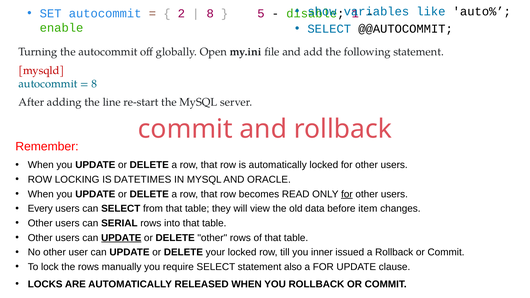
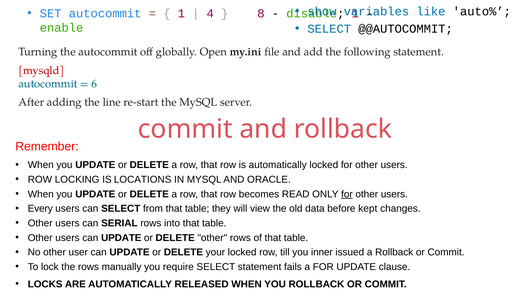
2 at (181, 13): 2 -> 1
8 at (210, 13): 8 -> 4
5: 5 -> 8
8 at (94, 84): 8 -> 6
DATETIMES: DATETIMES -> LOCATIONS
item: item -> kept
UPDATE at (121, 238) underline: present -> none
also: also -> fails
